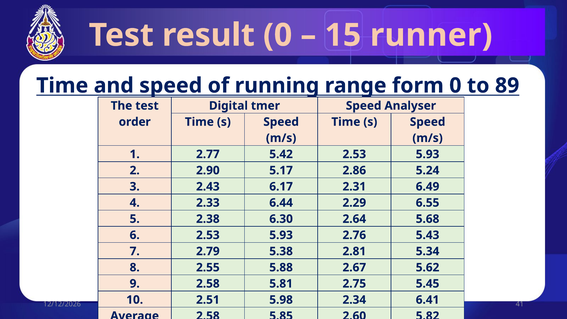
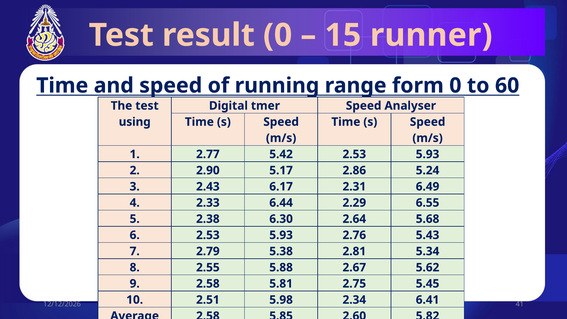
89: 89 -> 60
order: order -> using
